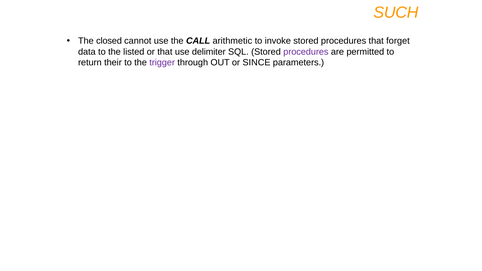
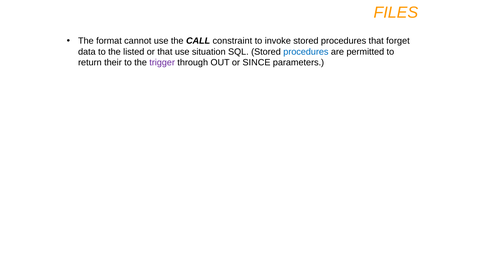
SUCH: SUCH -> FILES
closed: closed -> format
arithmetic: arithmetic -> constraint
delimiter: delimiter -> situation
procedures at (306, 52) colour: purple -> blue
